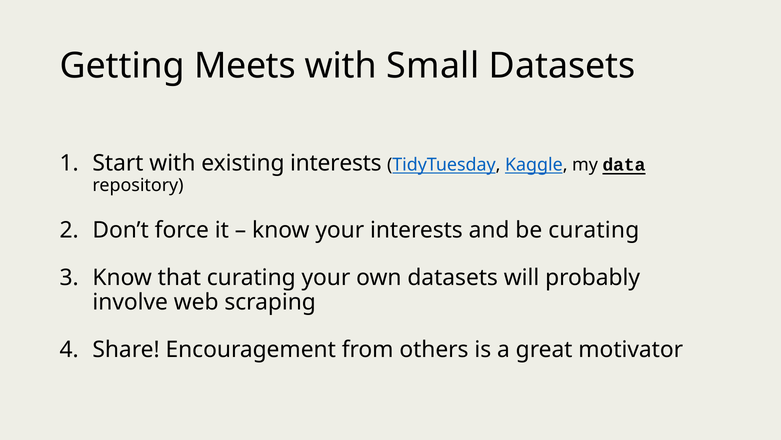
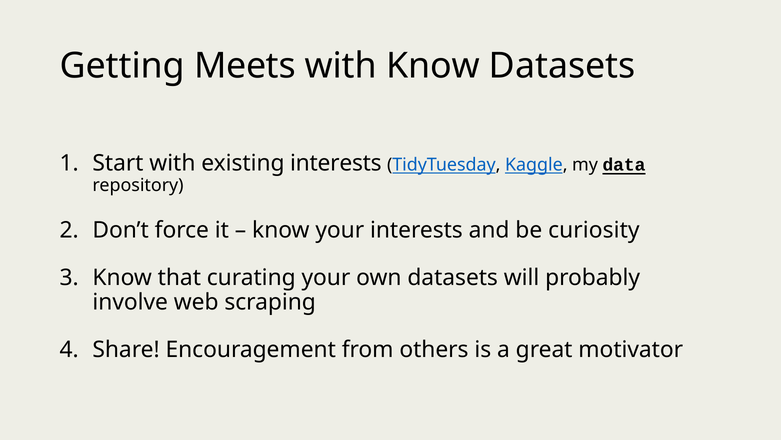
with Small: Small -> Know
be curating: curating -> curiosity
